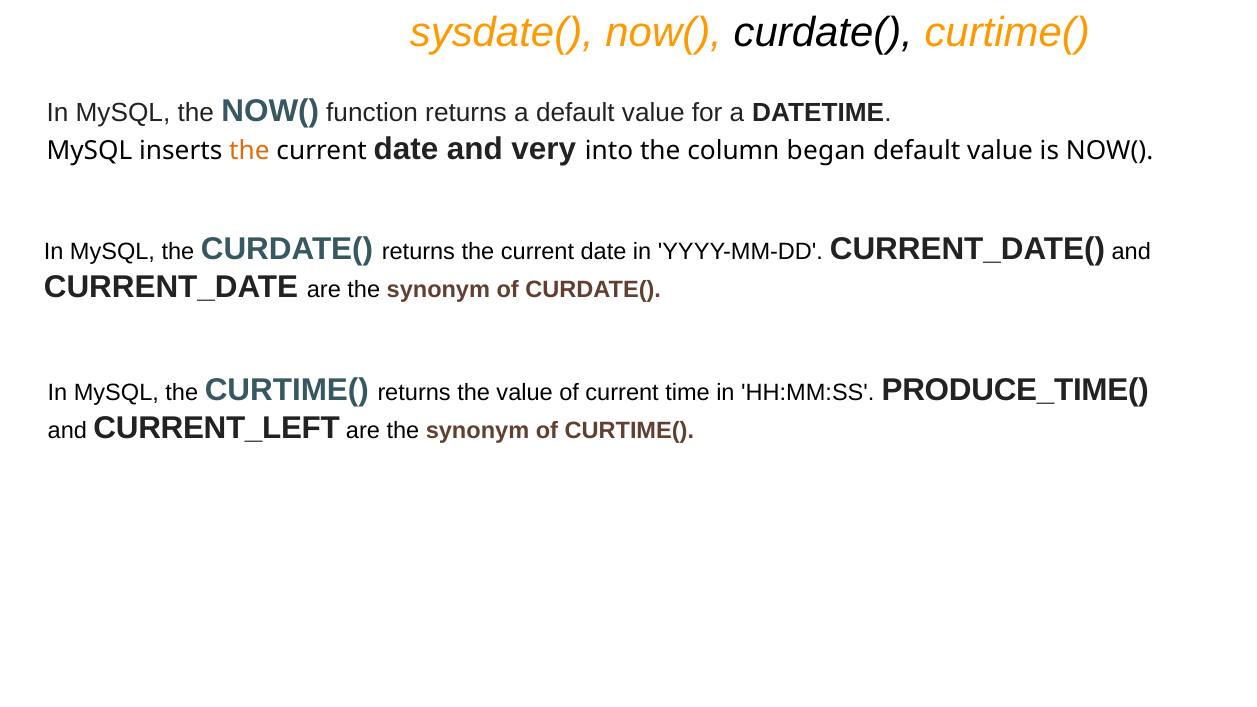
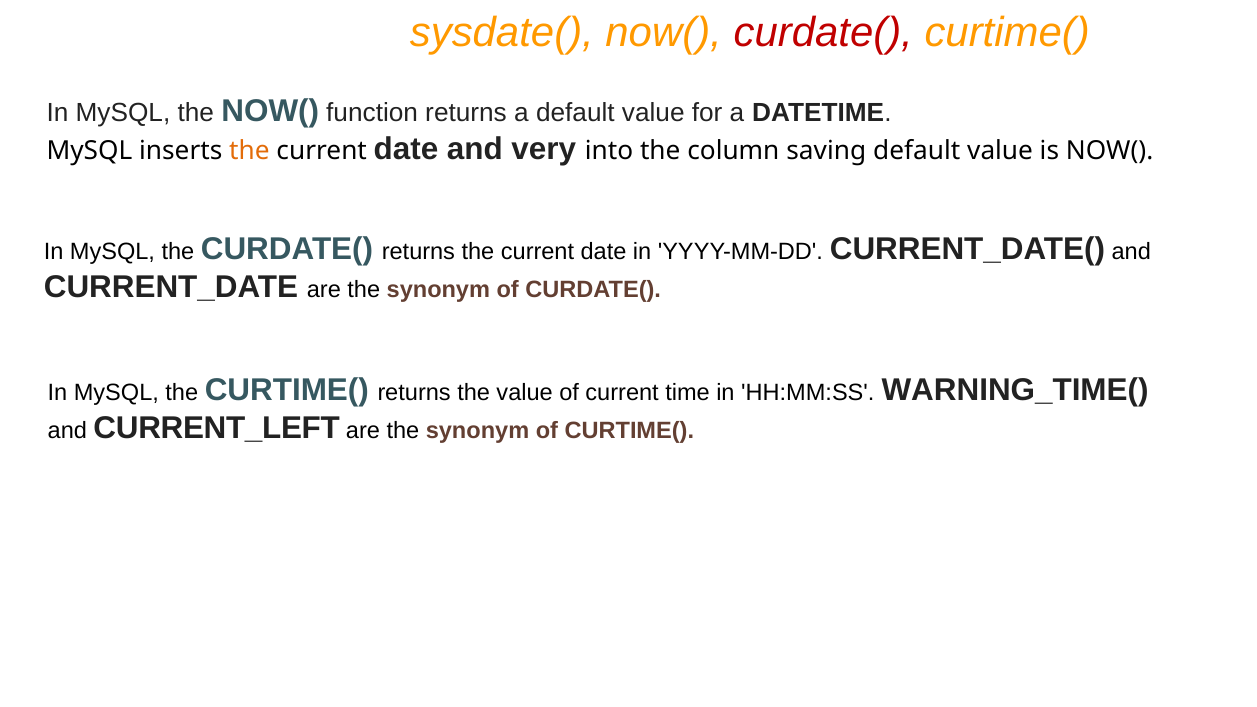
curdate( at (823, 33) colour: black -> red
began: began -> saving
PRODUCE_TIME(: PRODUCE_TIME( -> WARNING_TIME(
